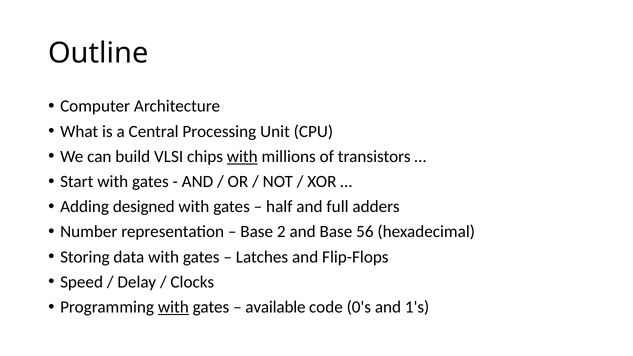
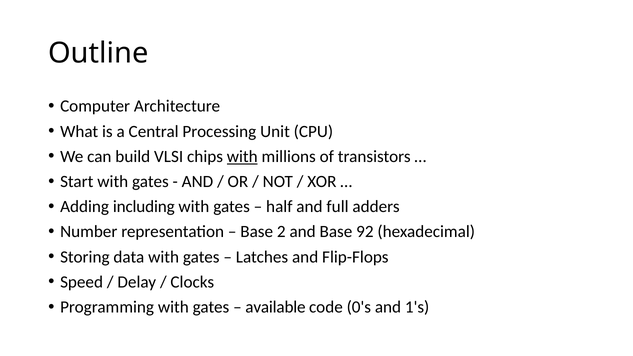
designed: designed -> including
56: 56 -> 92
with at (173, 307) underline: present -> none
